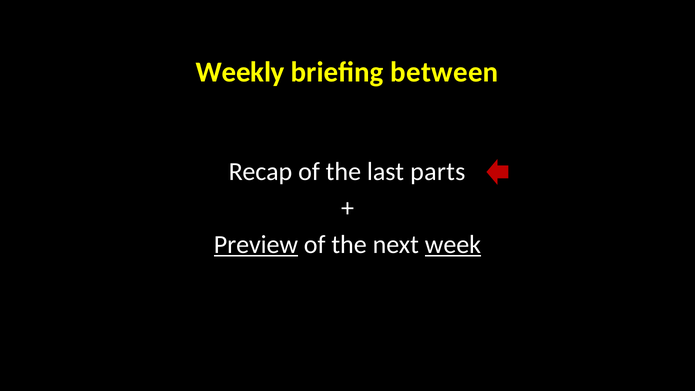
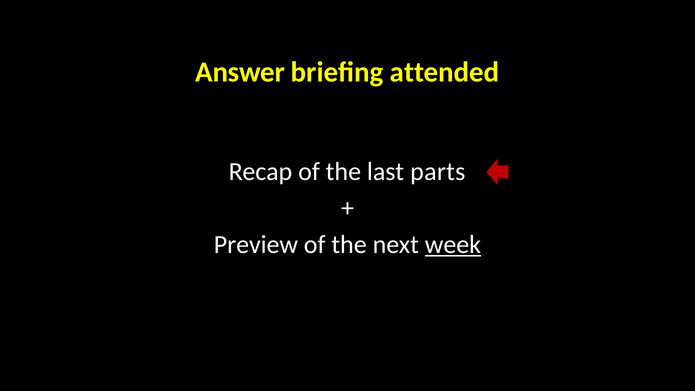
Weekly: Weekly -> Answer
between: between -> attended
Preview underline: present -> none
